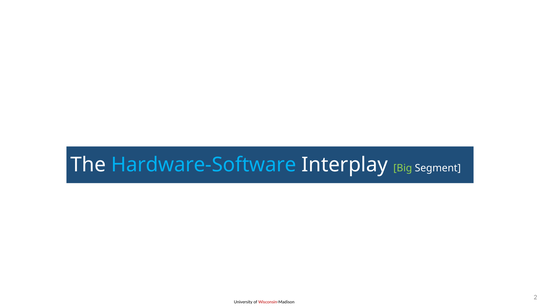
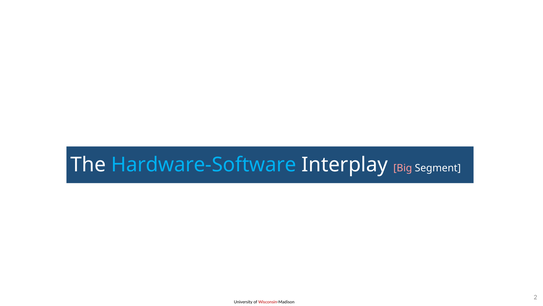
Big colour: light green -> pink
